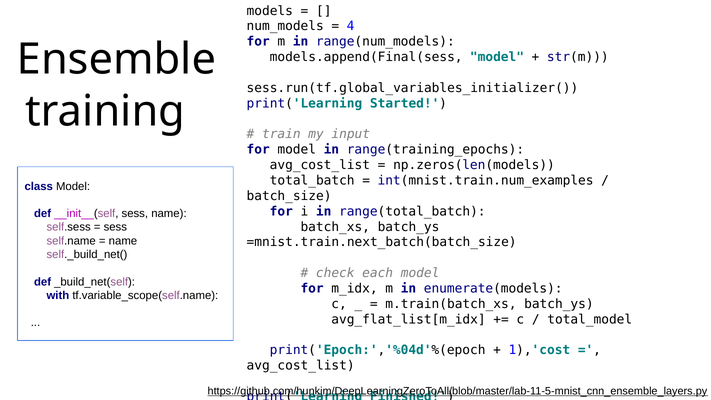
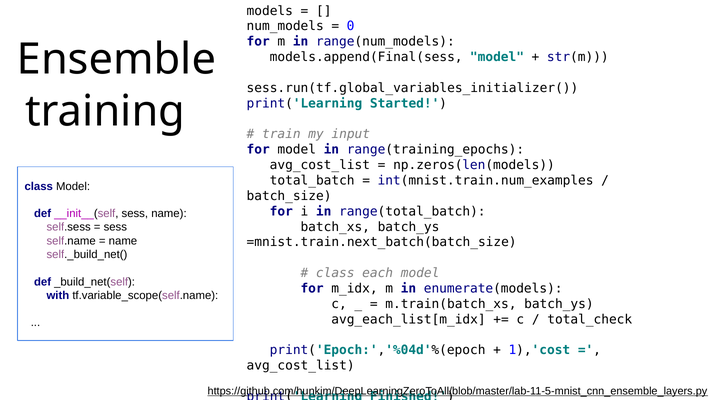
4: 4 -> 0
check at (335, 273): check -> class
avg_flat_list[m_idx: avg_flat_list[m_idx -> avg_each_list[m_idx
total_model: total_model -> total_check
